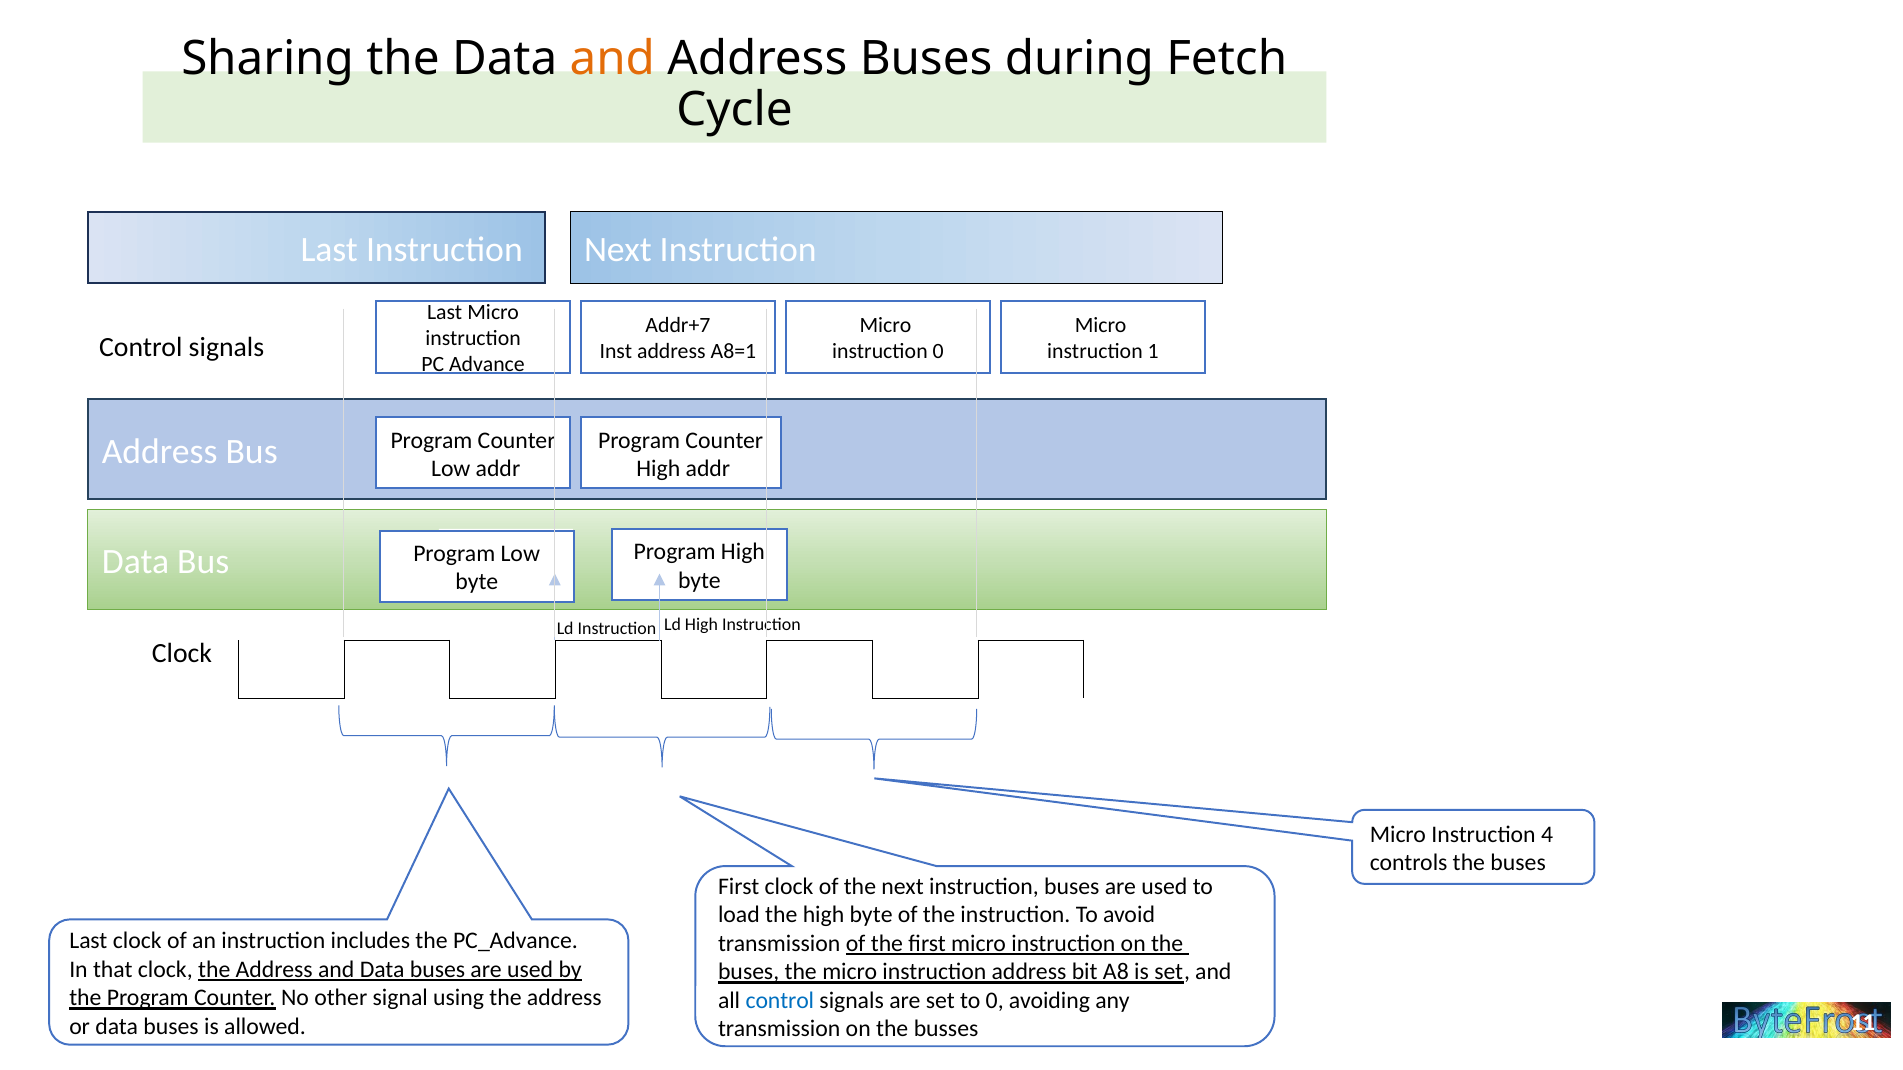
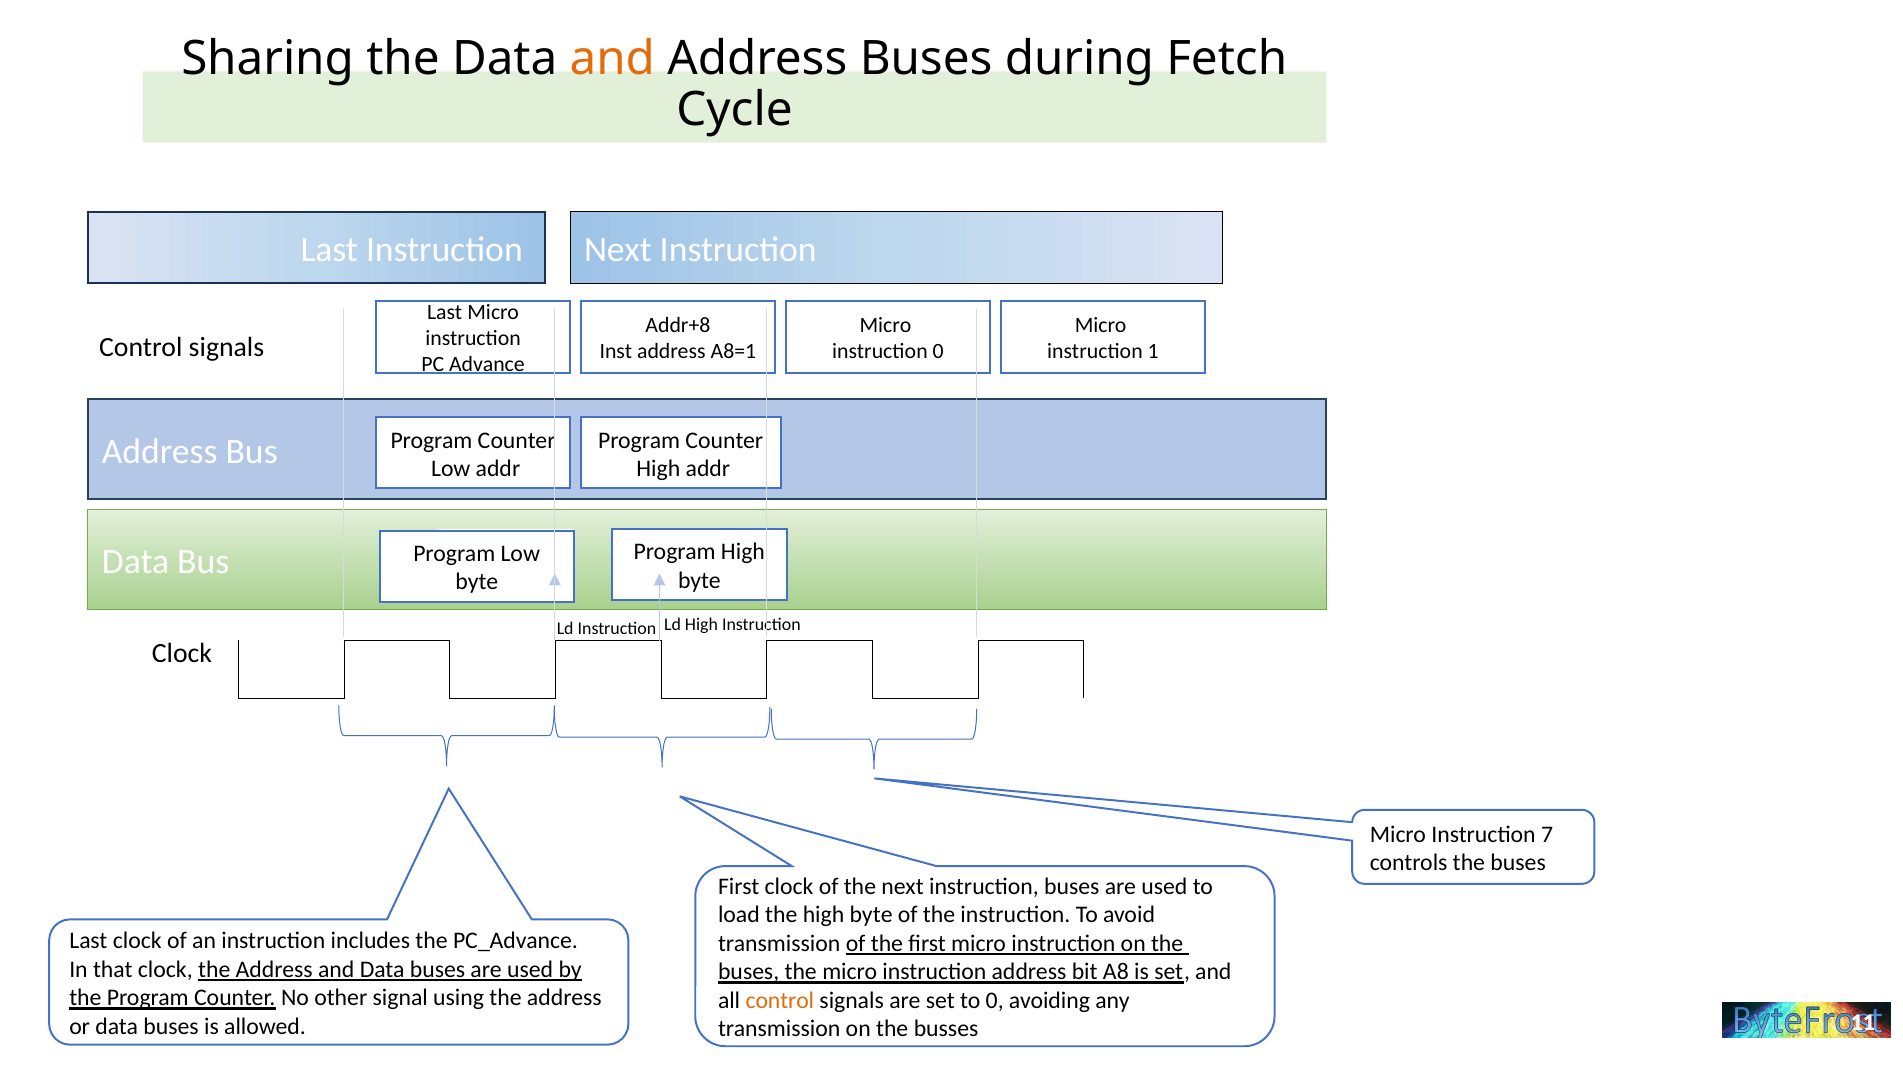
Addr+7: Addr+7 -> Addr+8
4: 4 -> 7
control at (780, 1001) colour: blue -> orange
